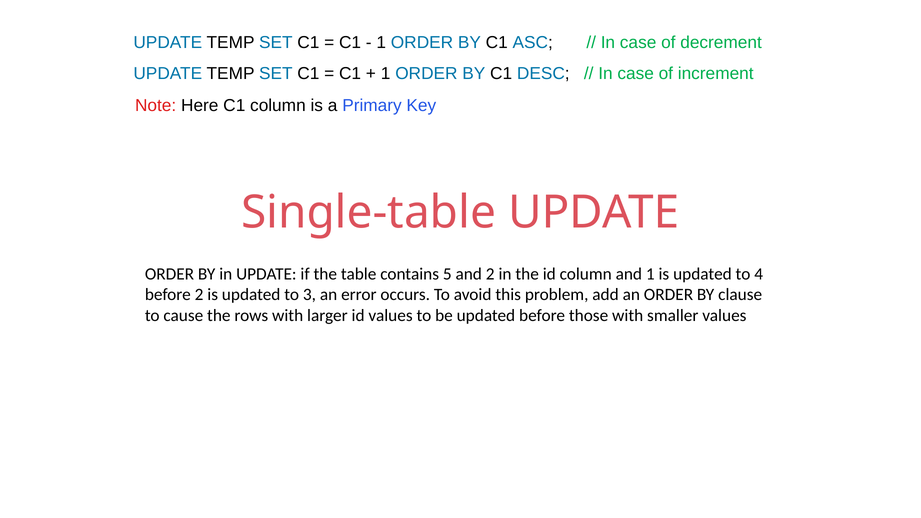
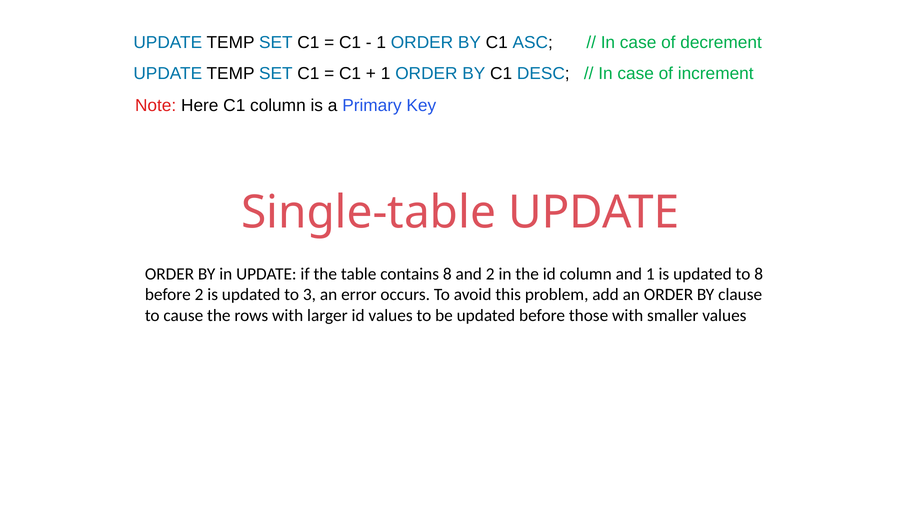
contains 5: 5 -> 8
to 4: 4 -> 8
